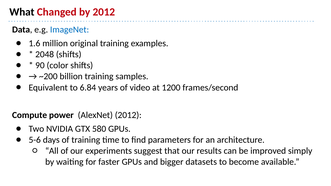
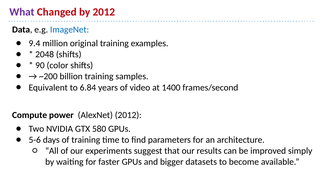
What colour: black -> purple
1.6: 1.6 -> 9.4
1200: 1200 -> 1400
